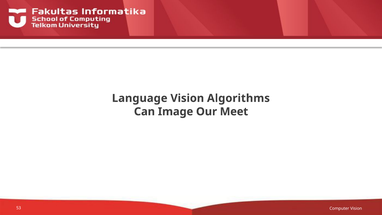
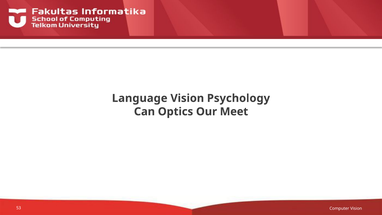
Algorithms: Algorithms -> Psychology
Image: Image -> Optics
